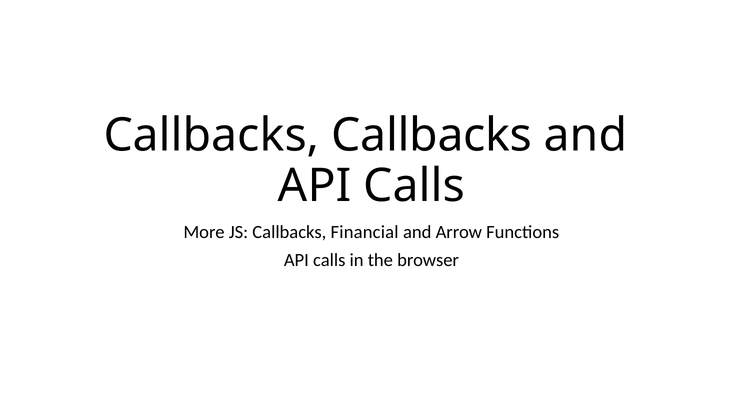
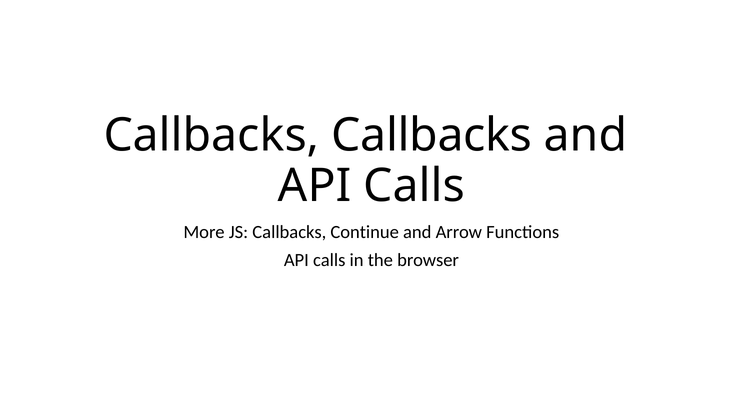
Financial: Financial -> Continue
